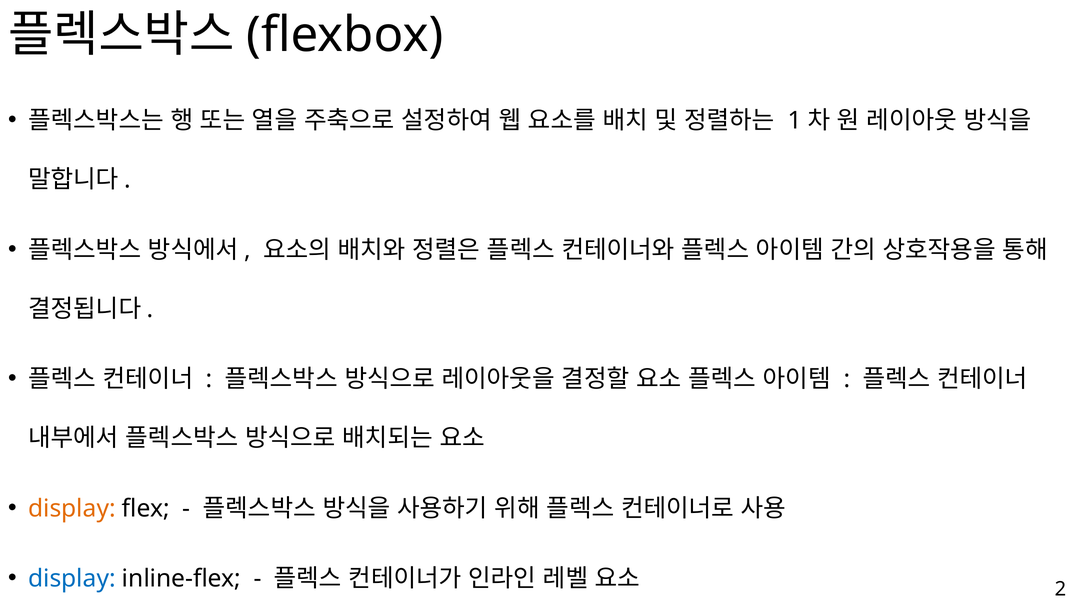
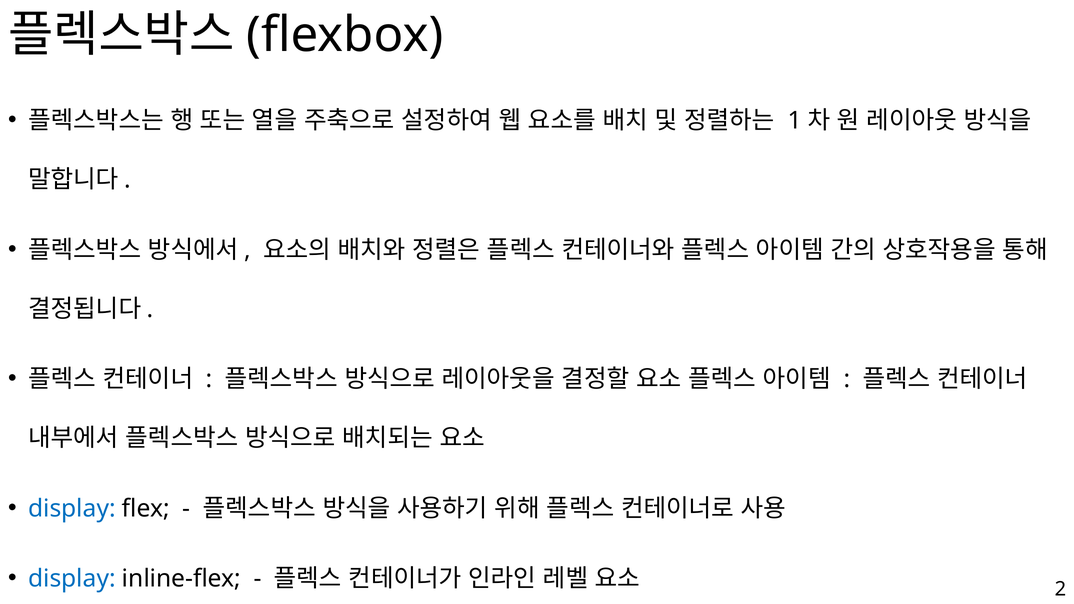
display at (72, 509) colour: orange -> blue
